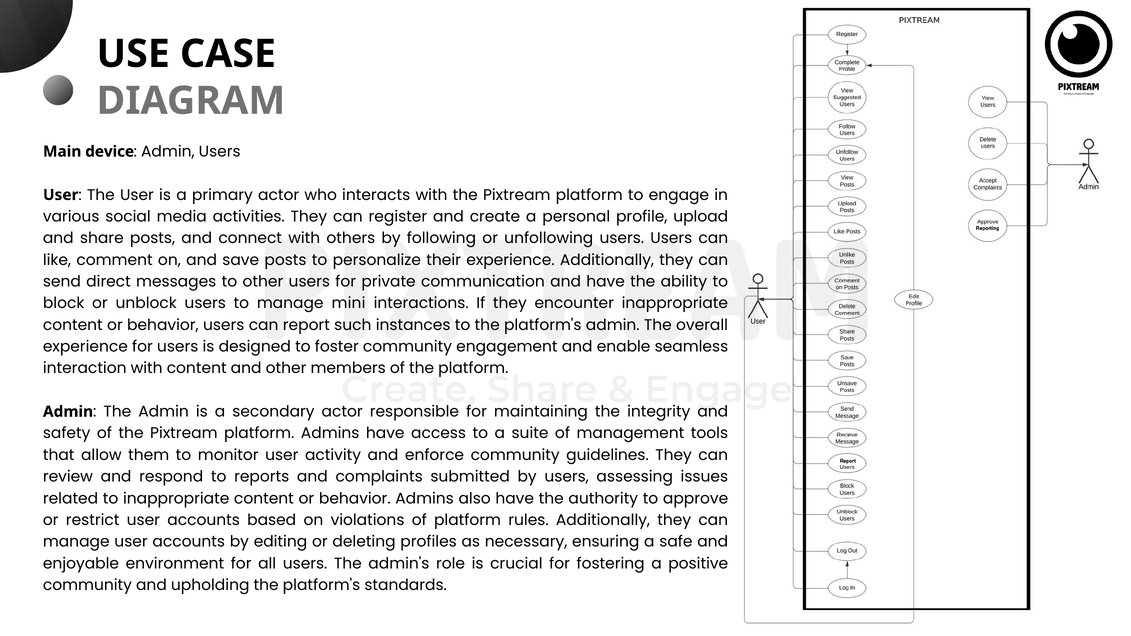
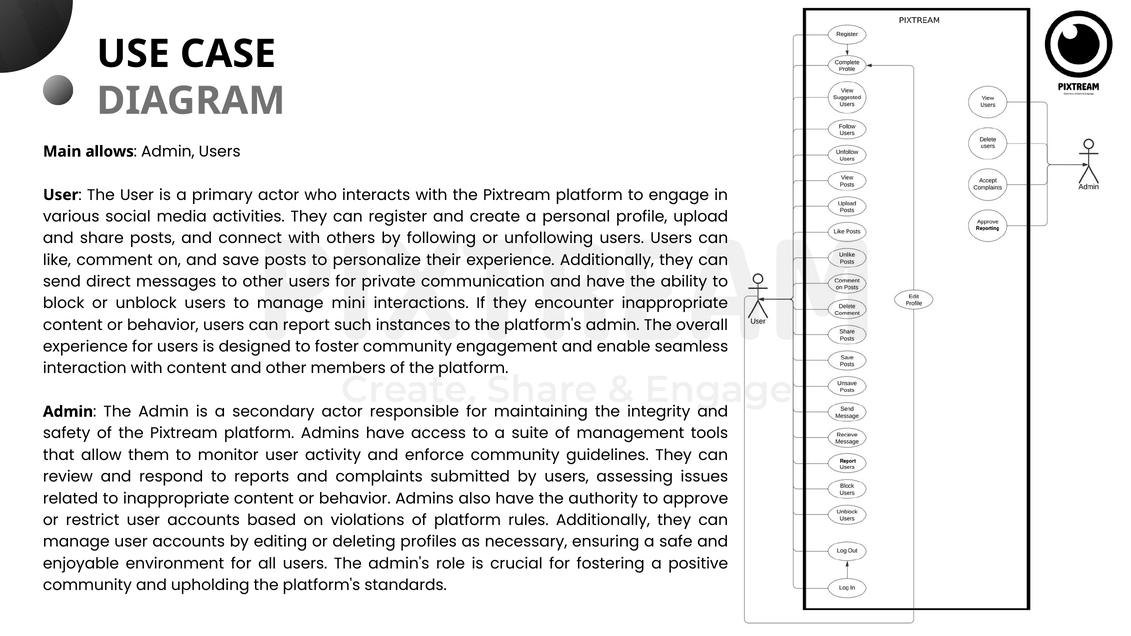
device: device -> allows
